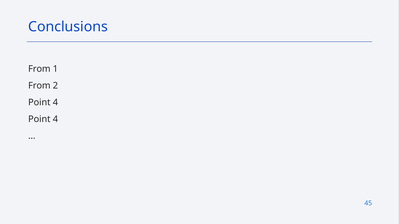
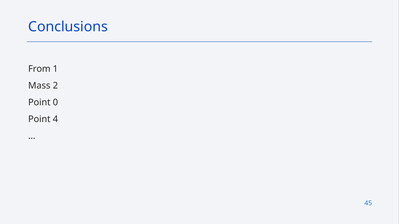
From at (39, 86): From -> Mass
4 at (55, 102): 4 -> 0
